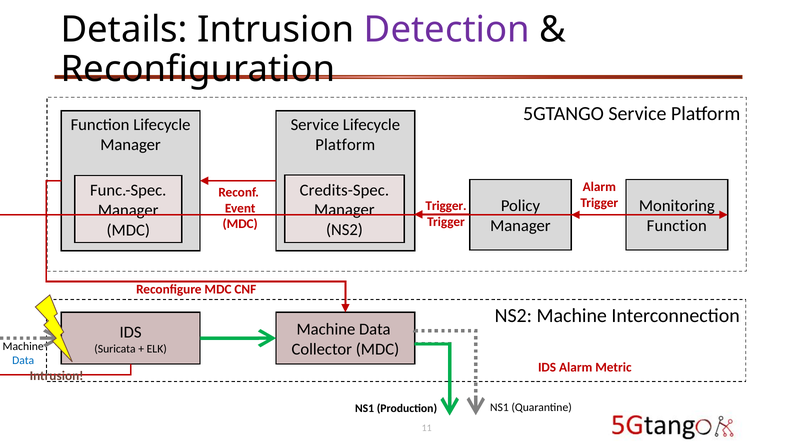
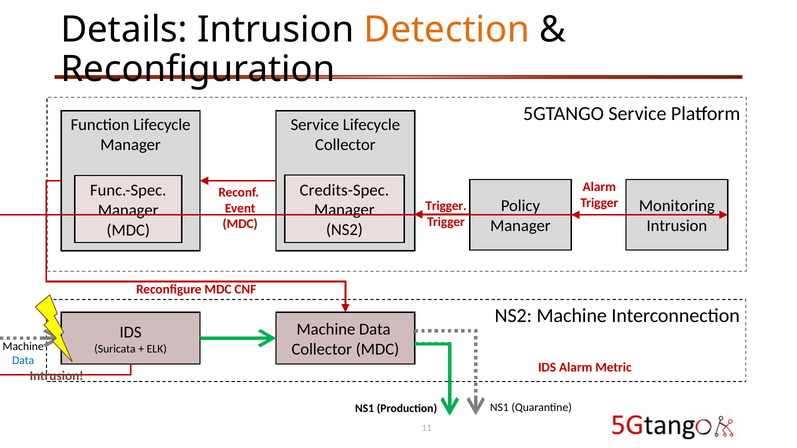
Detection colour: purple -> orange
Platform at (345, 145): Platform -> Collector
Function at (677, 226): Function -> Intrusion
